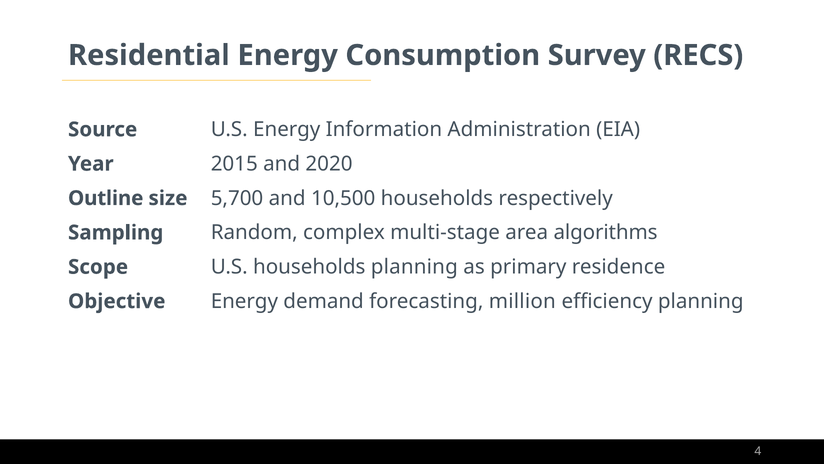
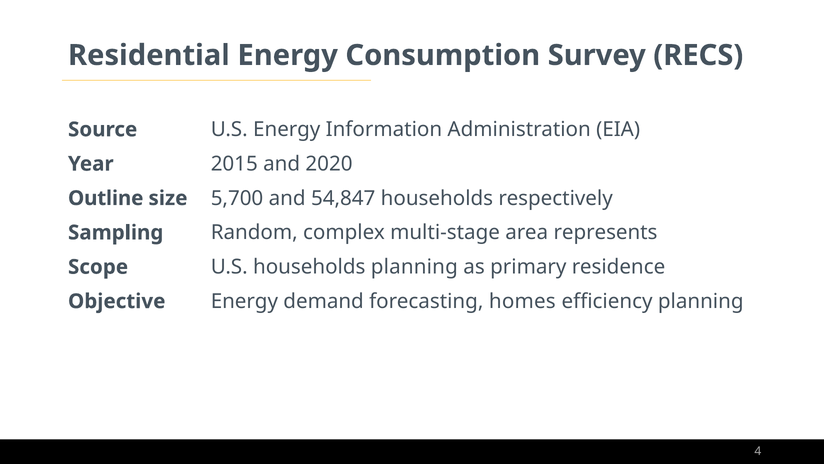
10,500: 10,500 -> 54,847
algorithms: algorithms -> represents
million: million -> homes
